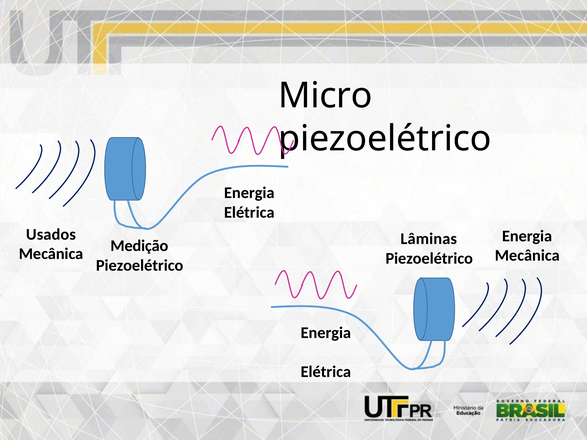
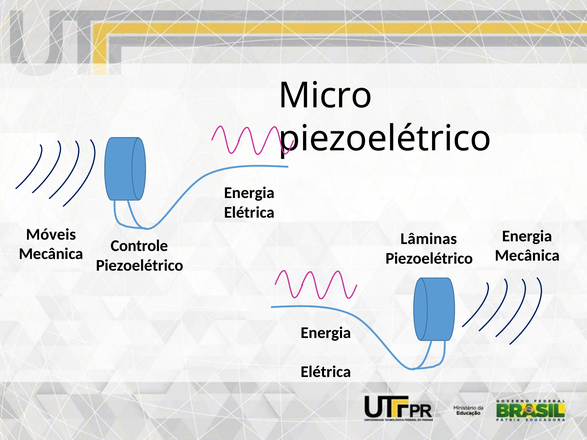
Usados: Usados -> Móveis
Medição: Medição -> Controle
